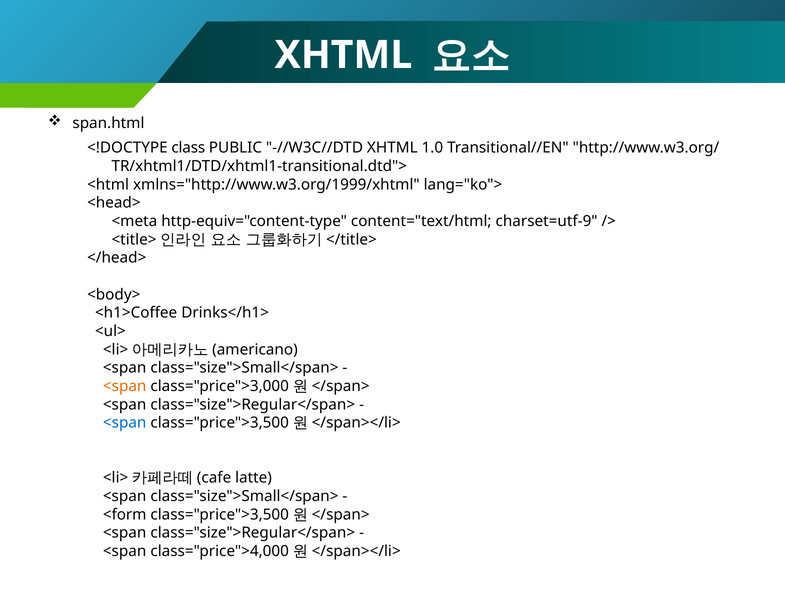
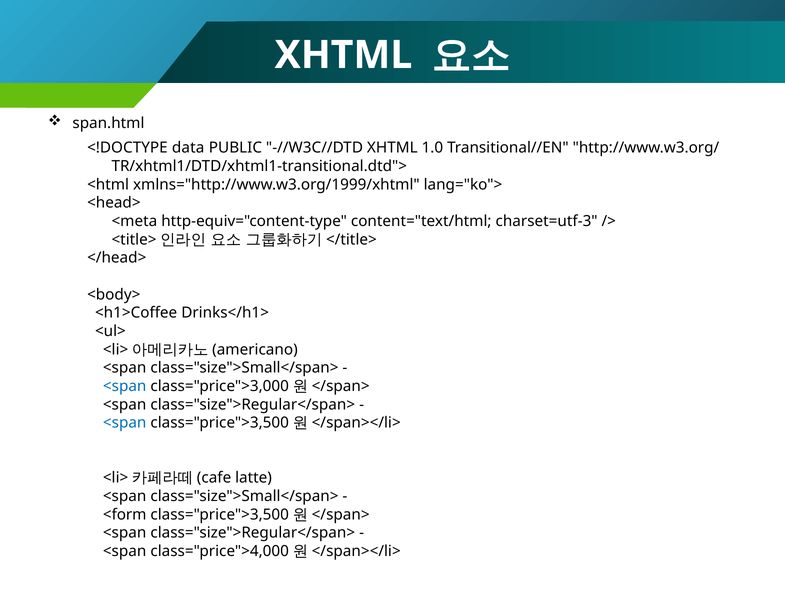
class: class -> data
charset=utf-9: charset=utf-9 -> charset=utf-3
<span at (125, 386) colour: orange -> blue
